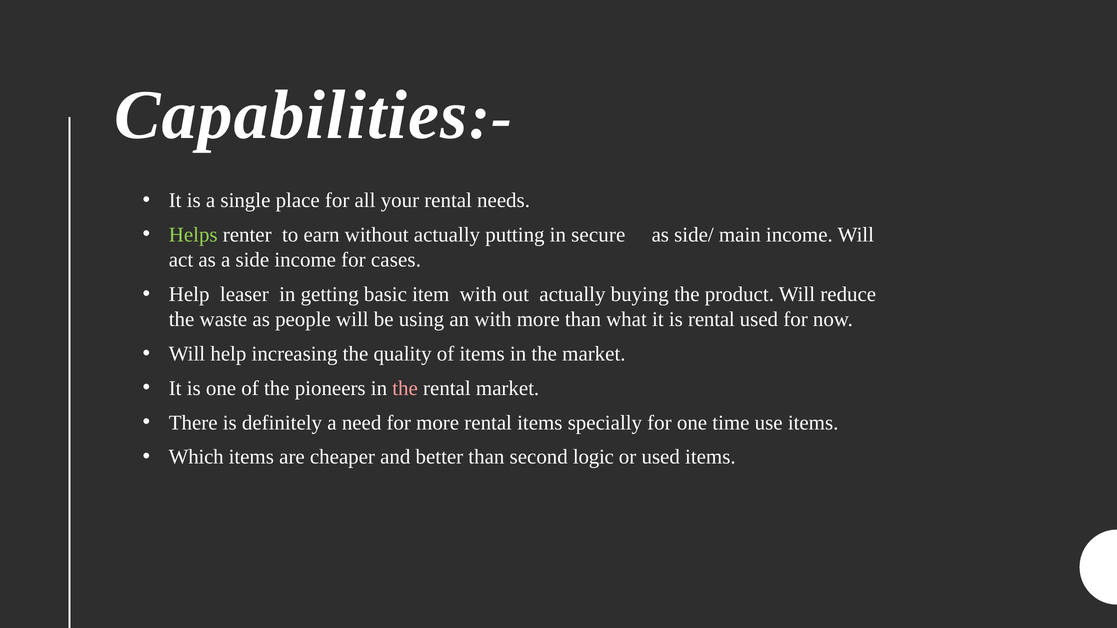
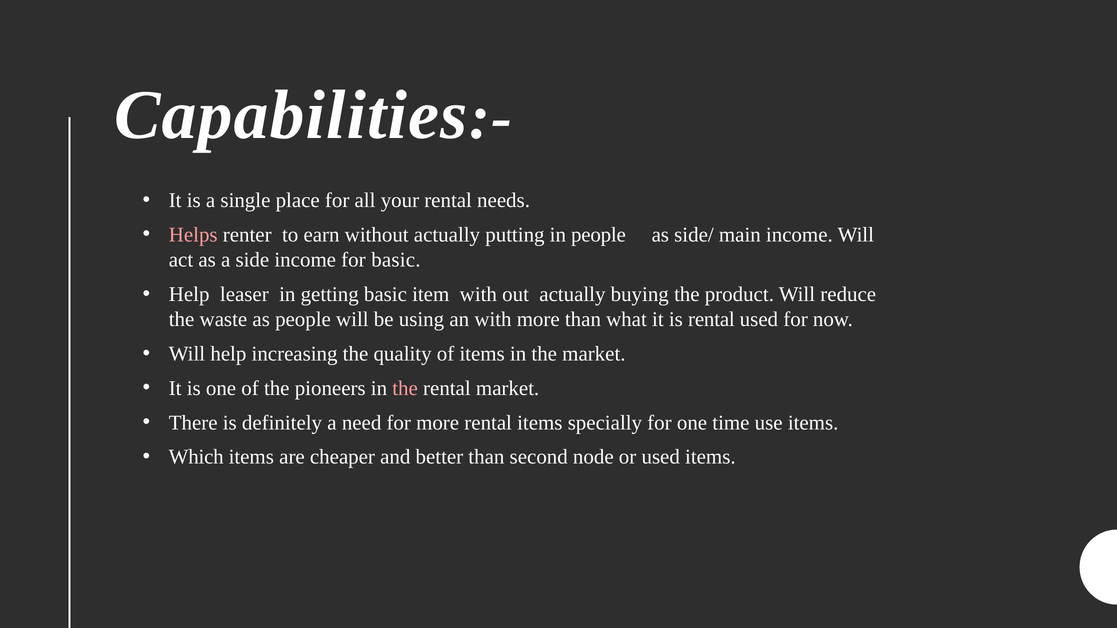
Helps colour: light green -> pink
in secure: secure -> people
for cases: cases -> basic
logic: logic -> node
